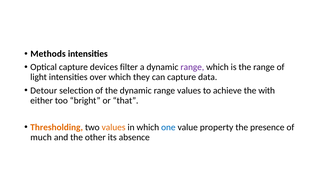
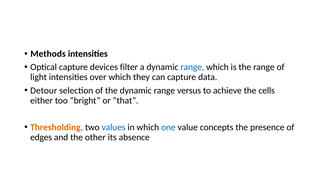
range at (192, 67) colour: purple -> blue
range values: values -> versus
with: with -> cells
values at (114, 128) colour: orange -> blue
property: property -> concepts
much: much -> edges
